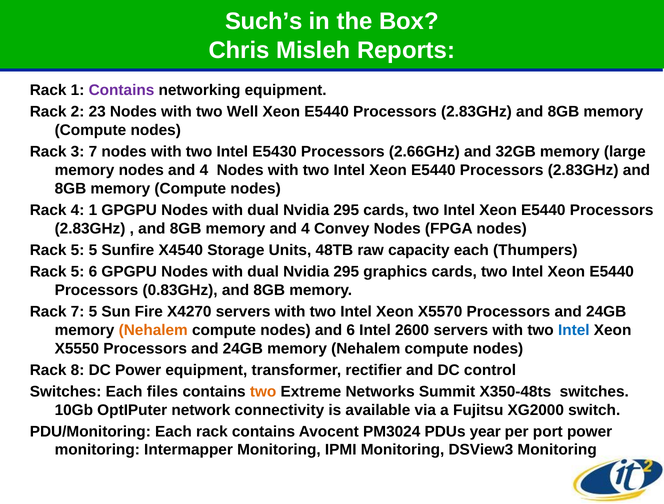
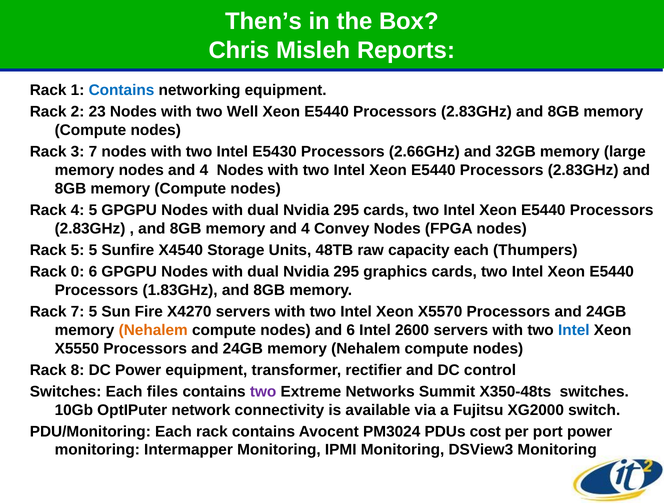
Such’s: Such’s -> Then’s
Contains at (121, 90) colour: purple -> blue
4 1: 1 -> 5
5 at (78, 272): 5 -> 0
0.83GHz: 0.83GHz -> 1.83GHz
two at (263, 392) colour: orange -> purple
year: year -> cost
